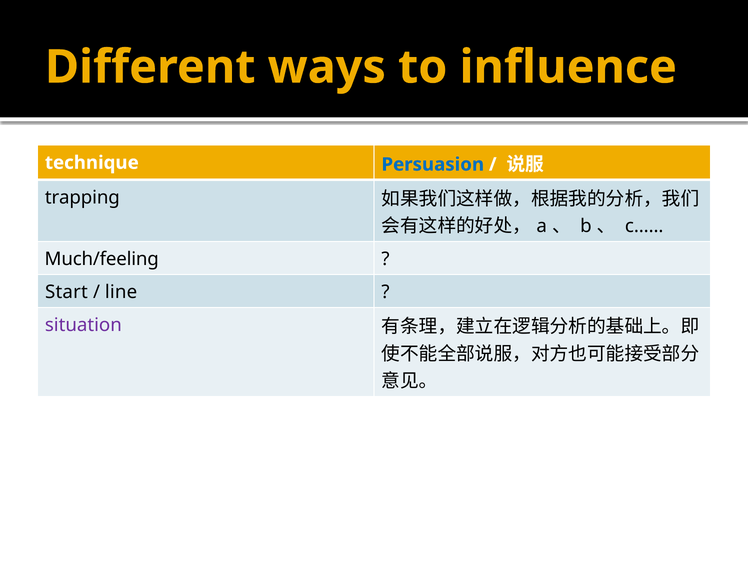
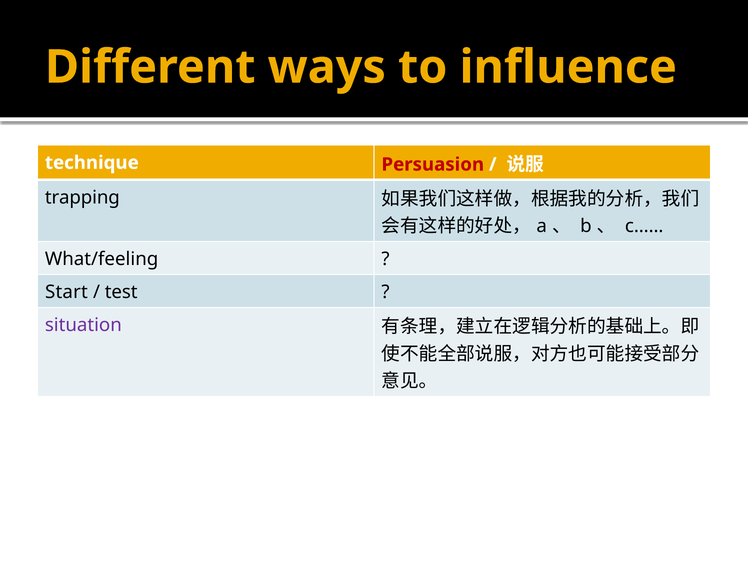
Persuasion colour: blue -> red
Much/feeling: Much/feeling -> What/feeling
line: line -> test
